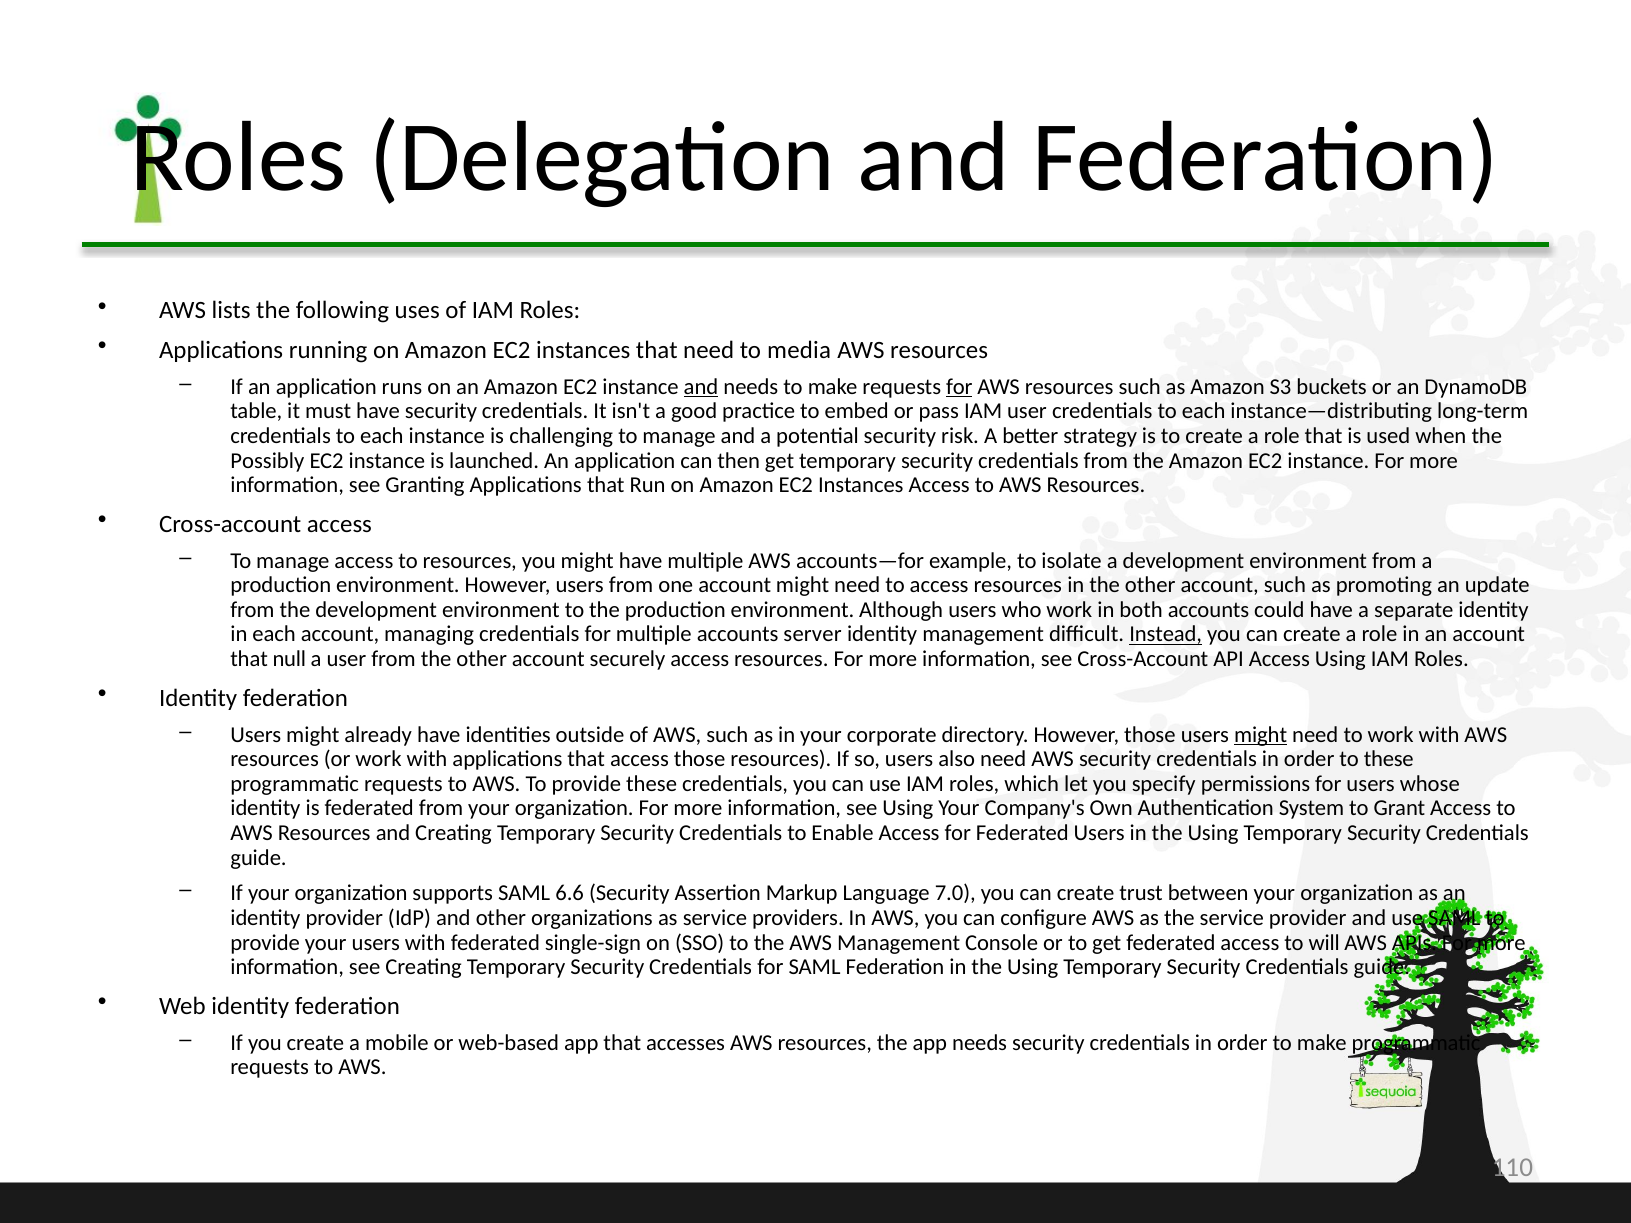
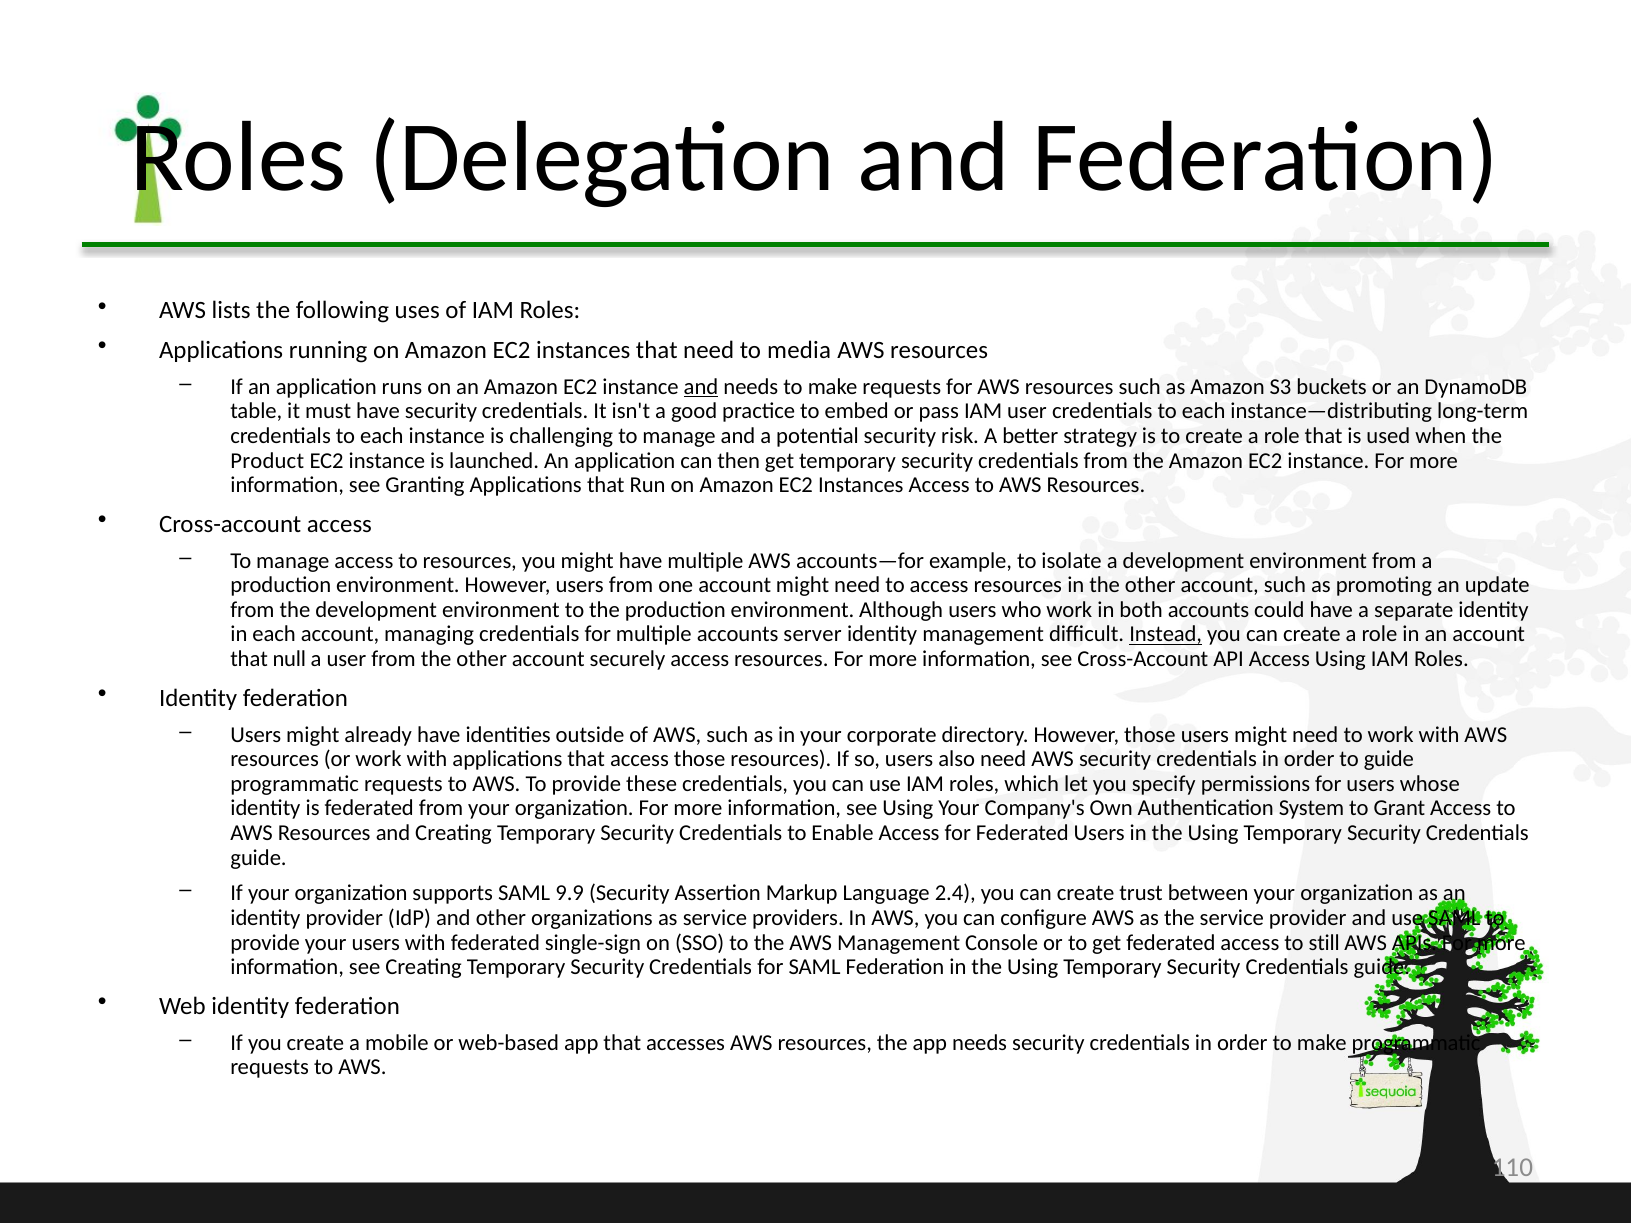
for at (959, 387) underline: present -> none
Possibly: Possibly -> Product
might at (1261, 735) underline: present -> none
to these: these -> guide
6.6: 6.6 -> 9.9
7.0: 7.0 -> 2.4
will: will -> still
